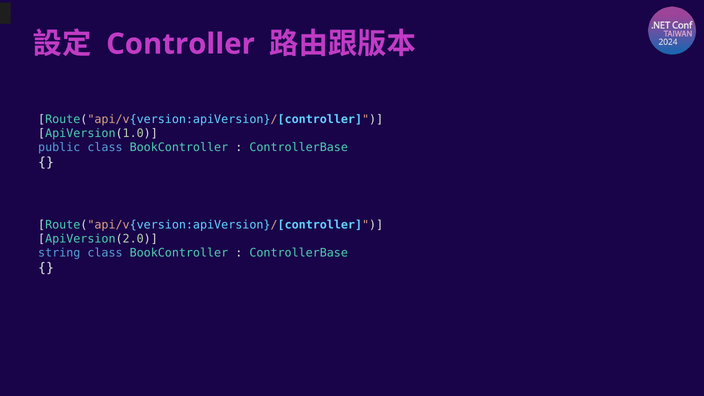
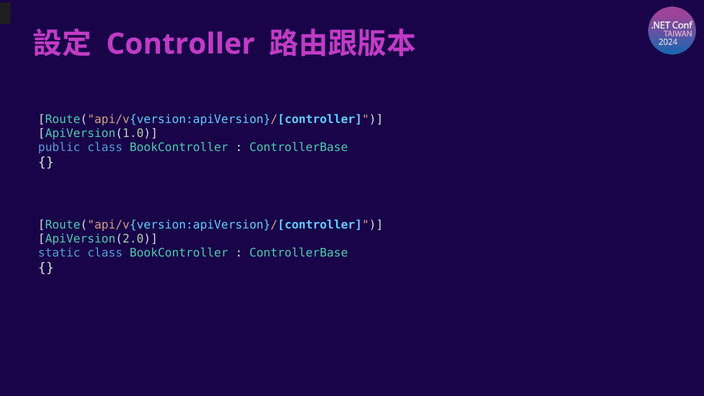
string: string -> static
